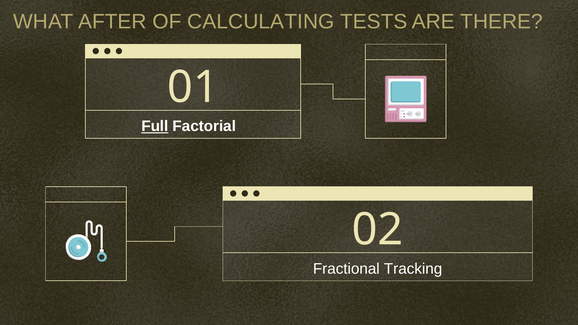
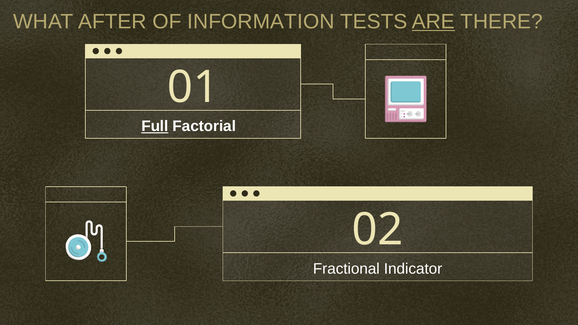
CALCULATING: CALCULATING -> INFORMATION
ARE underline: none -> present
Tracking: Tracking -> Indicator
